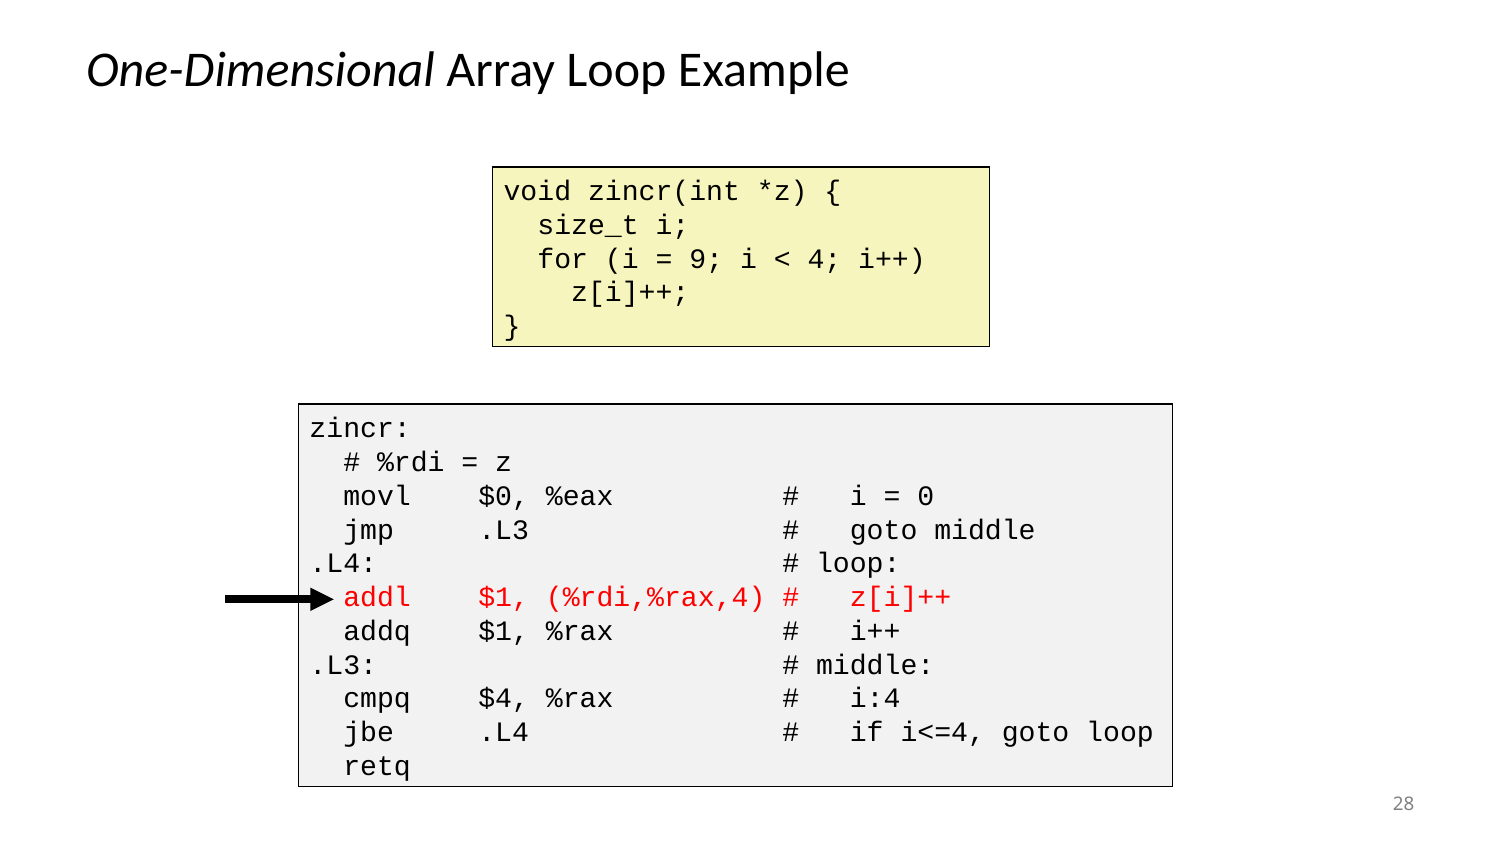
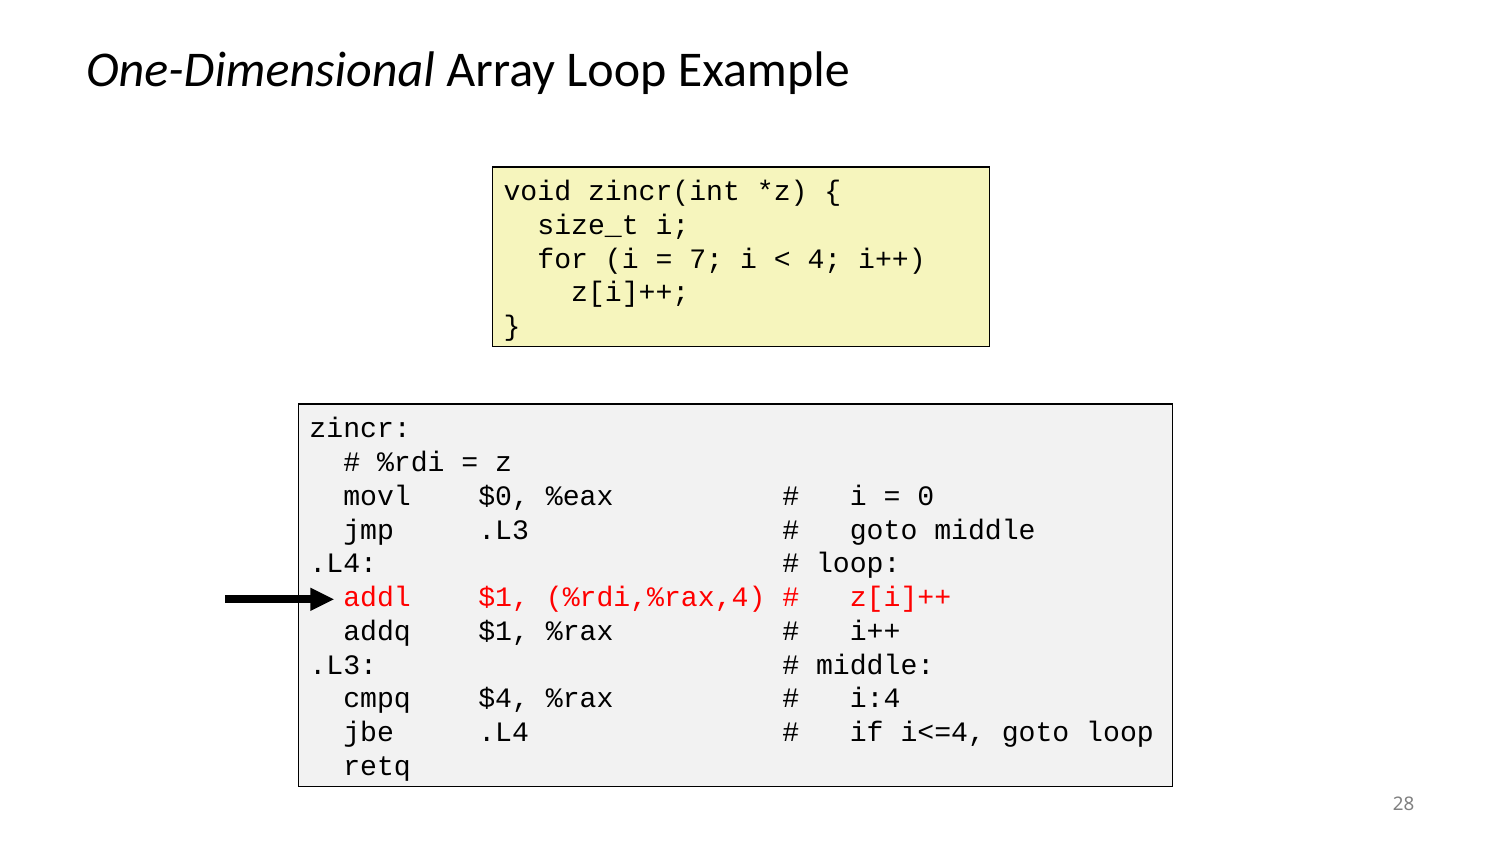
9: 9 -> 7
